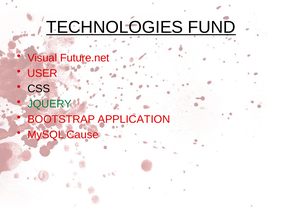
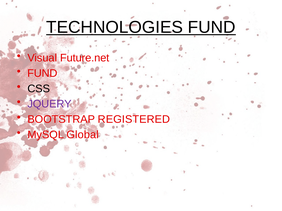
USER at (42, 73): USER -> FUND
JQUERY colour: green -> purple
APPLICATION: APPLICATION -> REGISTERED
Cause: Cause -> Global
